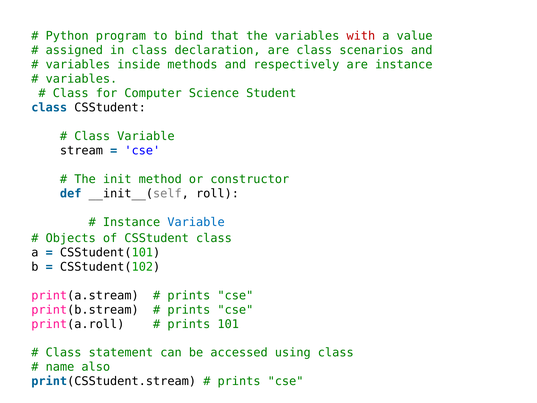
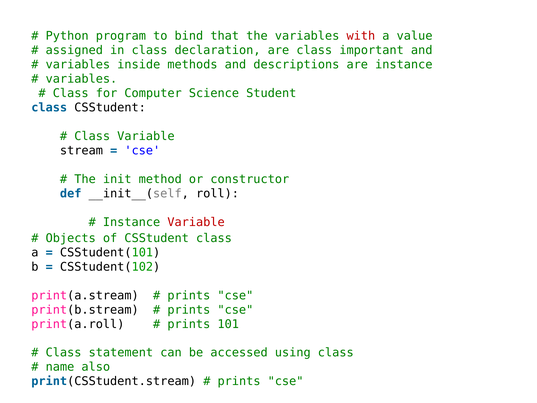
scenarios: scenarios -> important
respectively: respectively -> descriptions
Variable at (196, 222) colour: blue -> red
